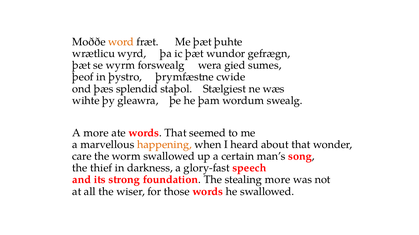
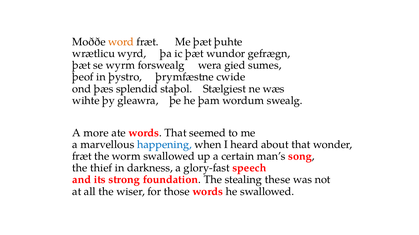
happening colour: orange -> blue
care at (82, 157): care -> fræt
stealing more: more -> these
